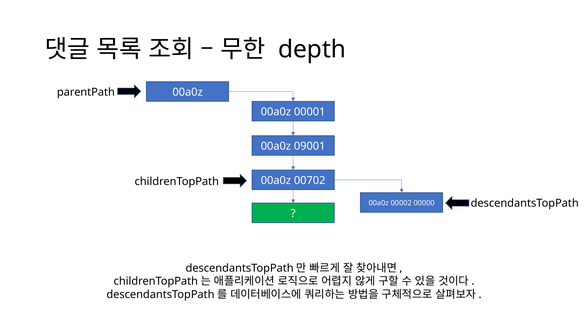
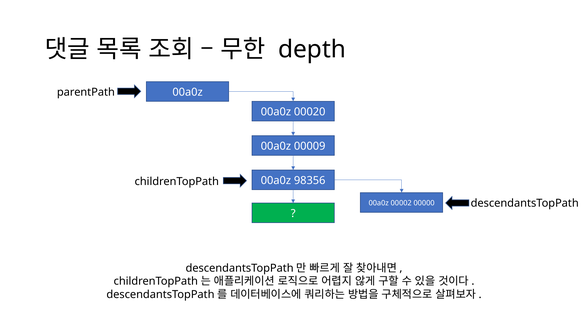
00001: 00001 -> 00020
09001: 09001 -> 00009
00702: 00702 -> 98356
